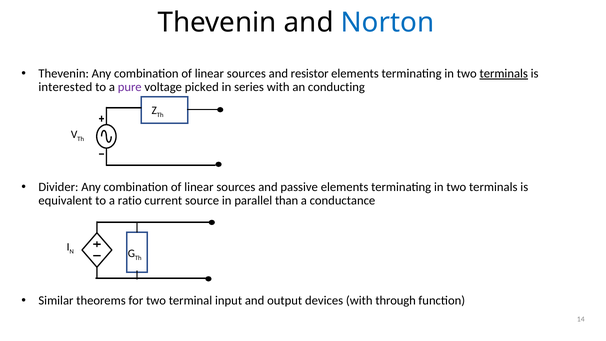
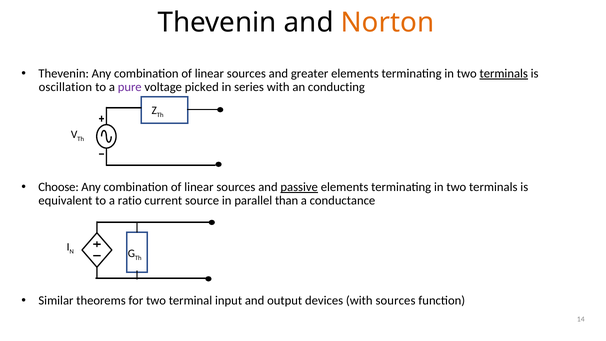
Norton colour: blue -> orange
resistor: resistor -> greater
interested: interested -> oscillation
Divider: Divider -> Choose
passive underline: none -> present
with through: through -> sources
